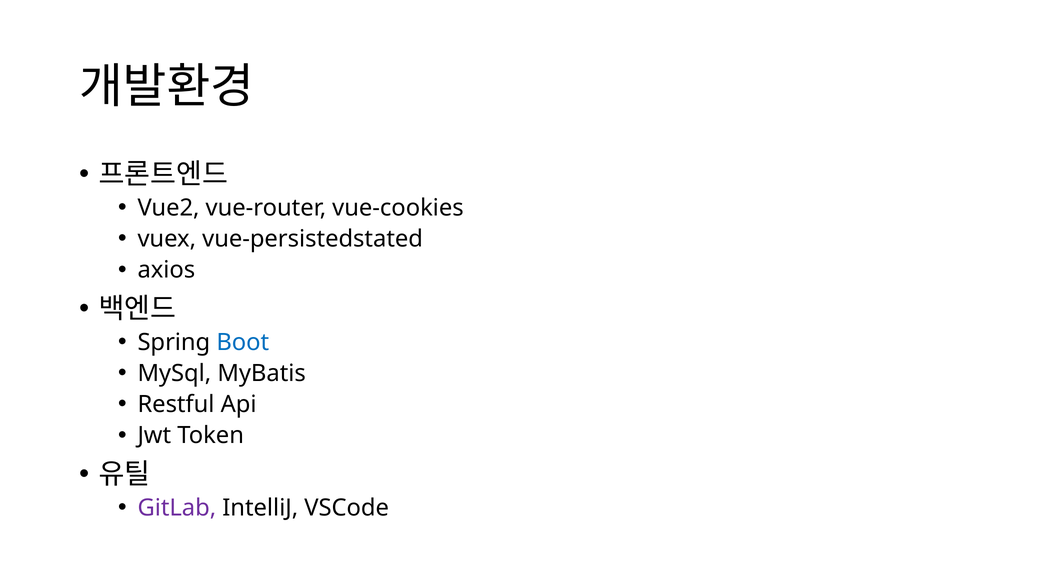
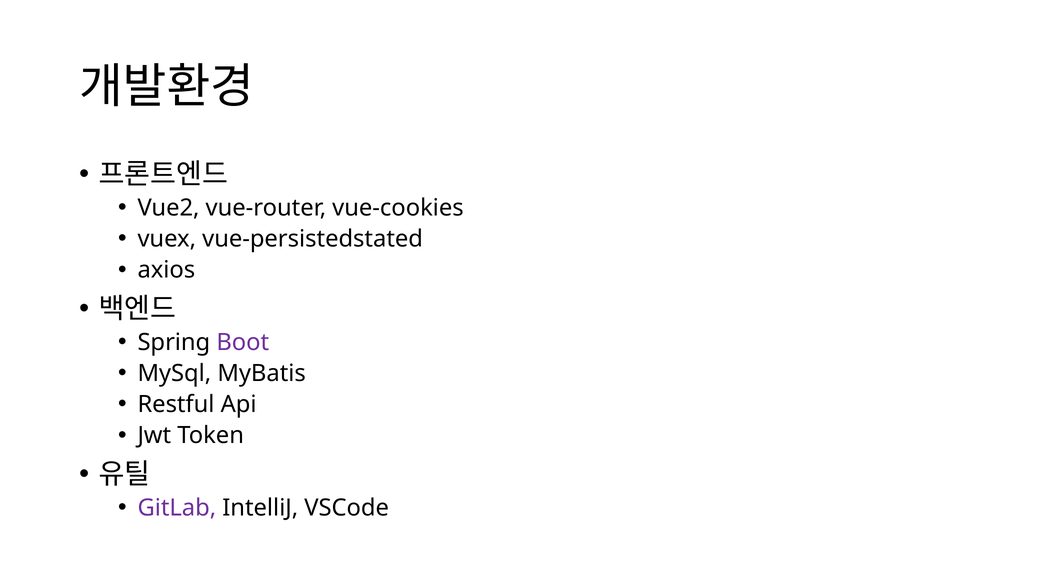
Boot colour: blue -> purple
